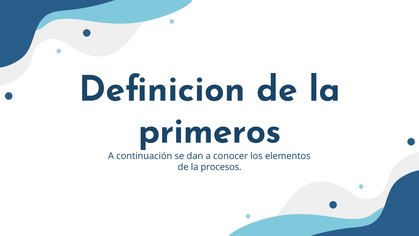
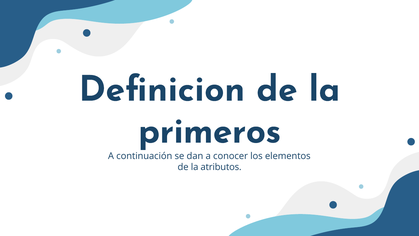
procesos: procesos -> atributos
